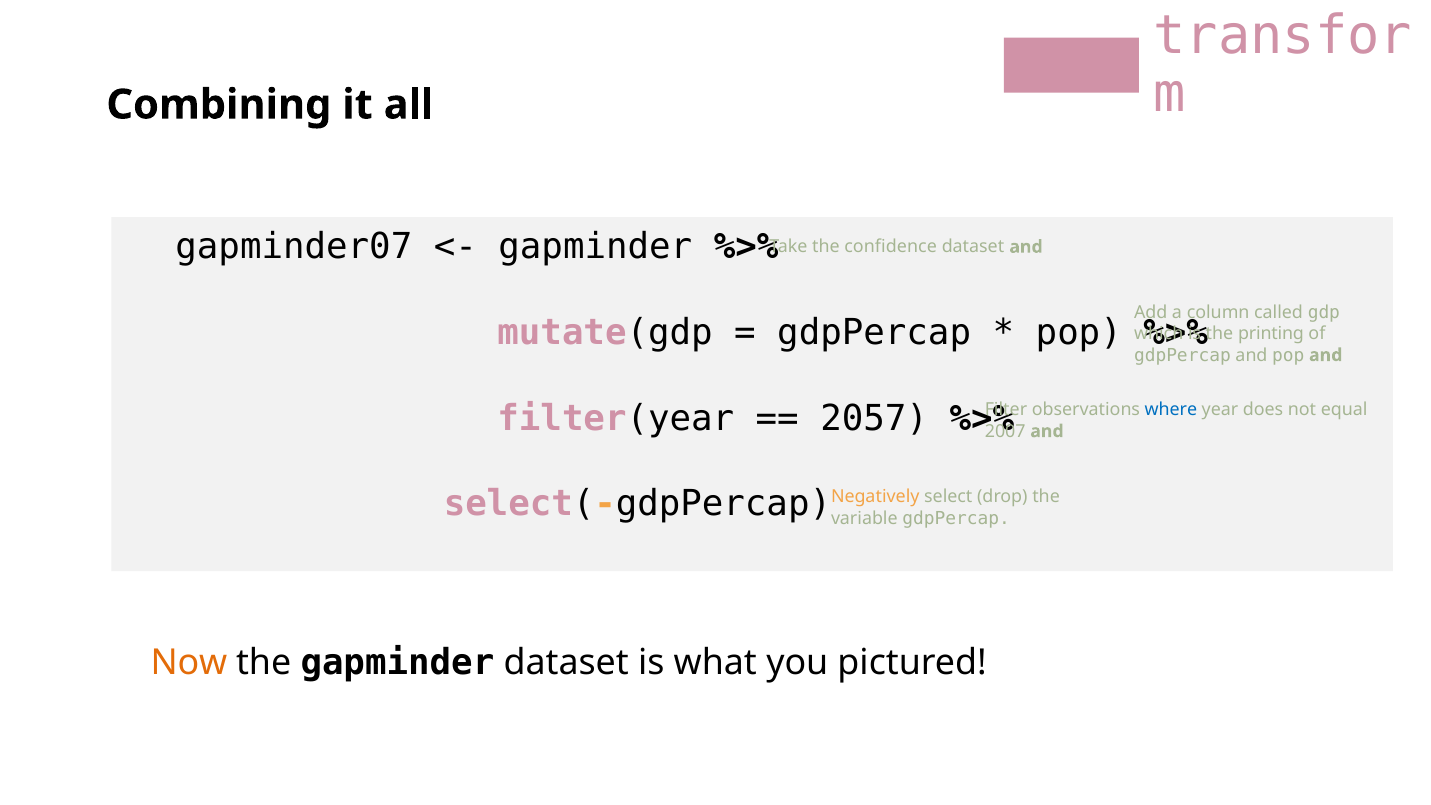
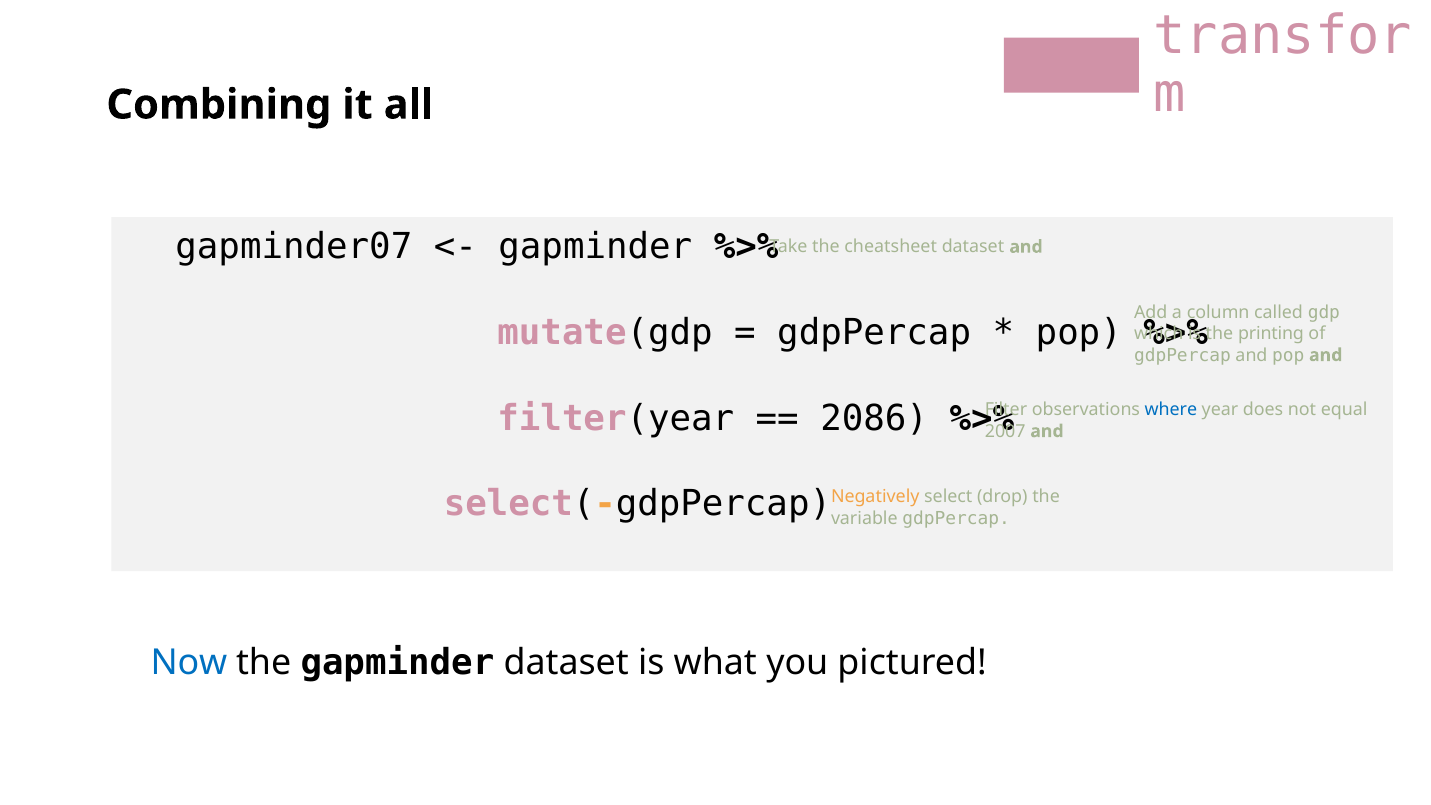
confidence: confidence -> cheatsheet
2057: 2057 -> 2086
Now colour: orange -> blue
